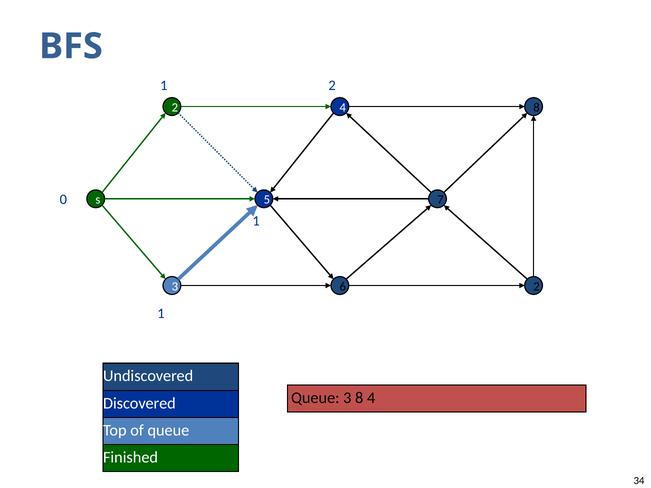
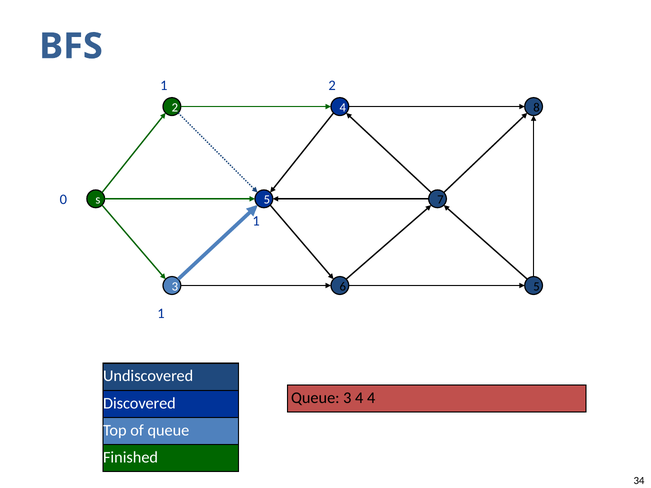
6 2: 2 -> 5
3 8: 8 -> 4
